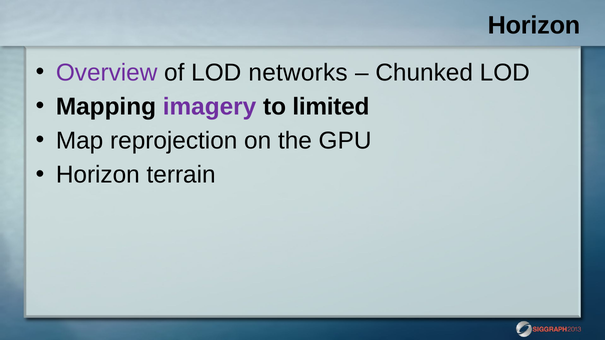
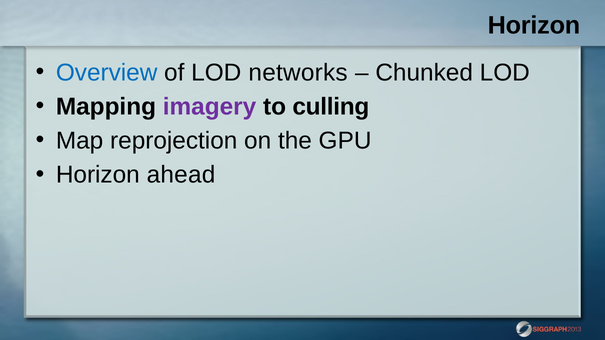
Overview colour: purple -> blue
limited: limited -> culling
terrain: terrain -> ahead
